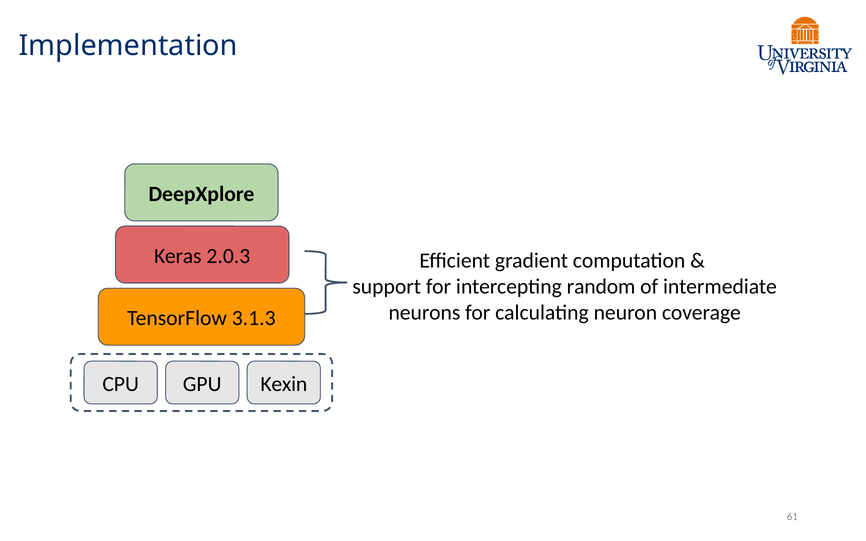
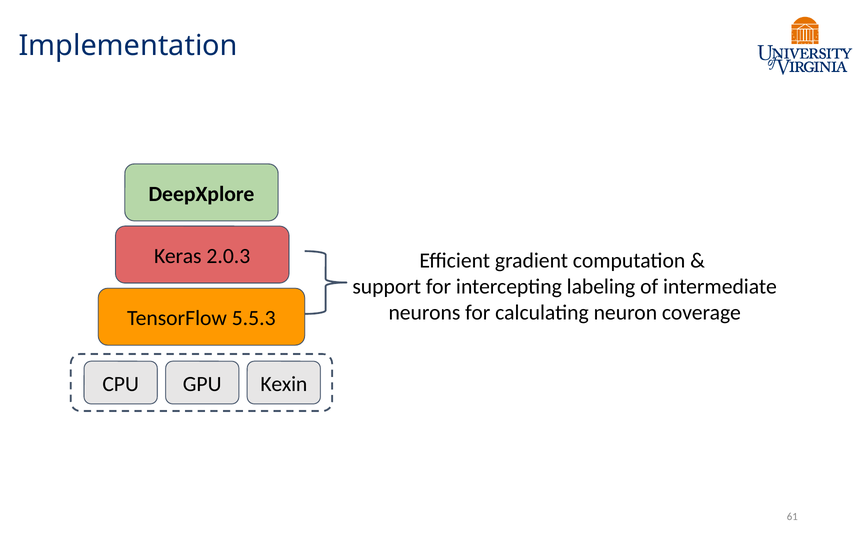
random: random -> labeling
3.1.3: 3.1.3 -> 5.5.3
